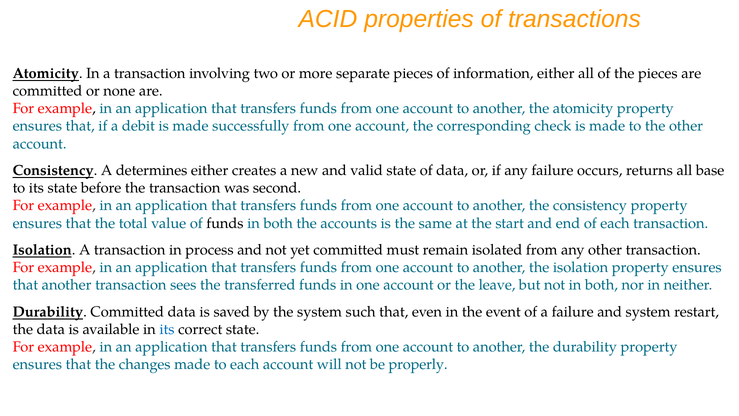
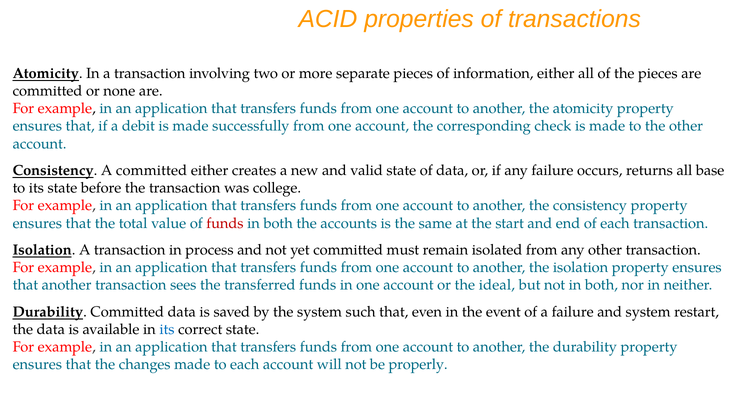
A determines: determines -> committed
second: second -> college
funds at (225, 223) colour: black -> red
leave: leave -> ideal
